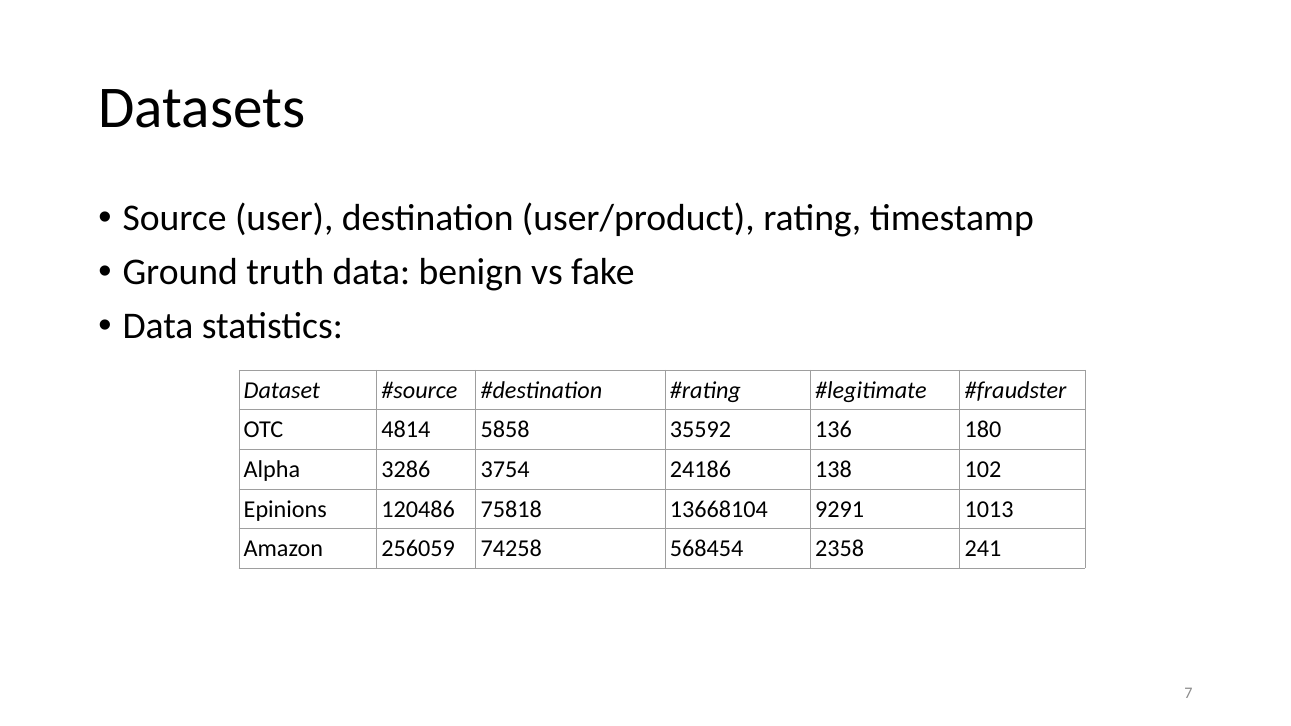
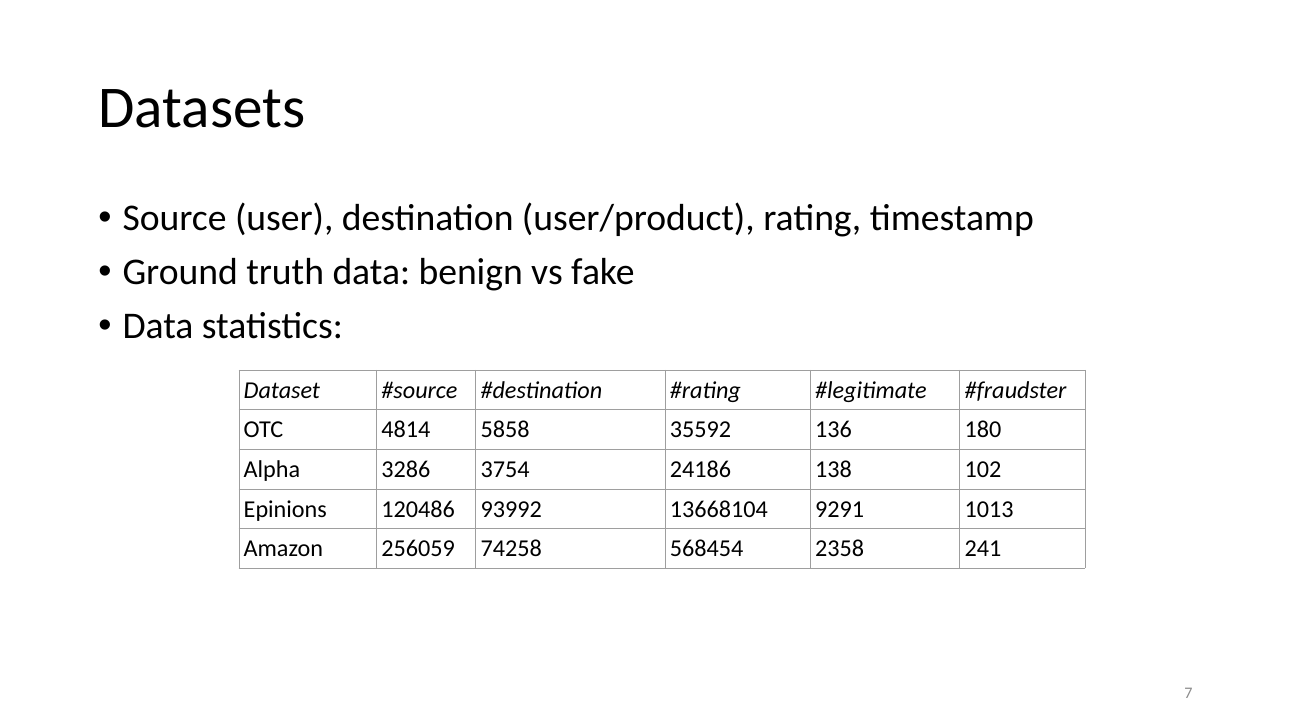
75818: 75818 -> 93992
